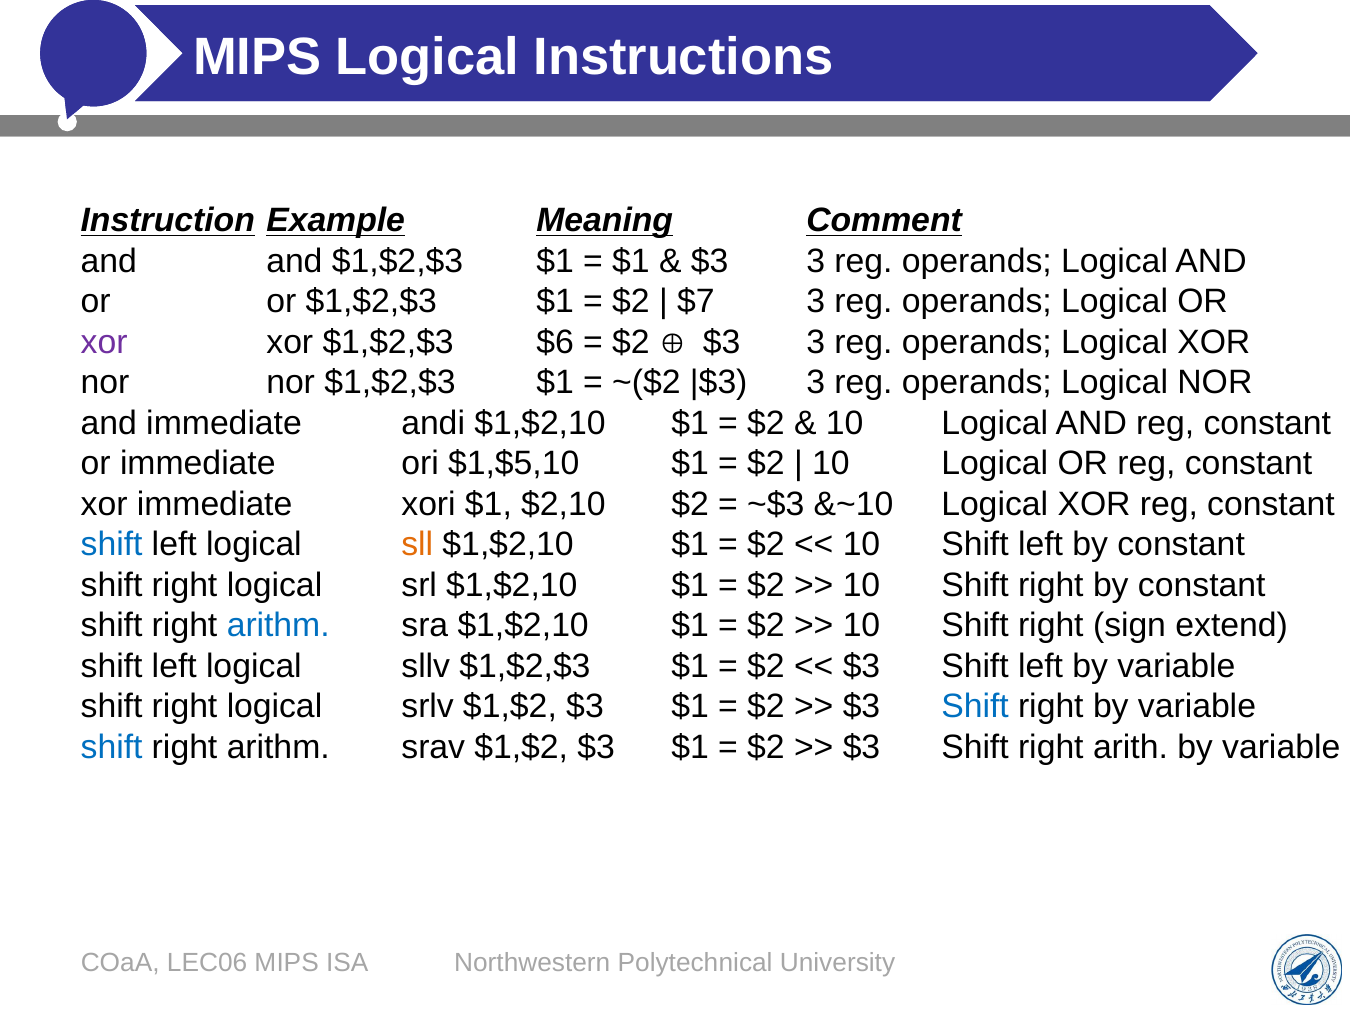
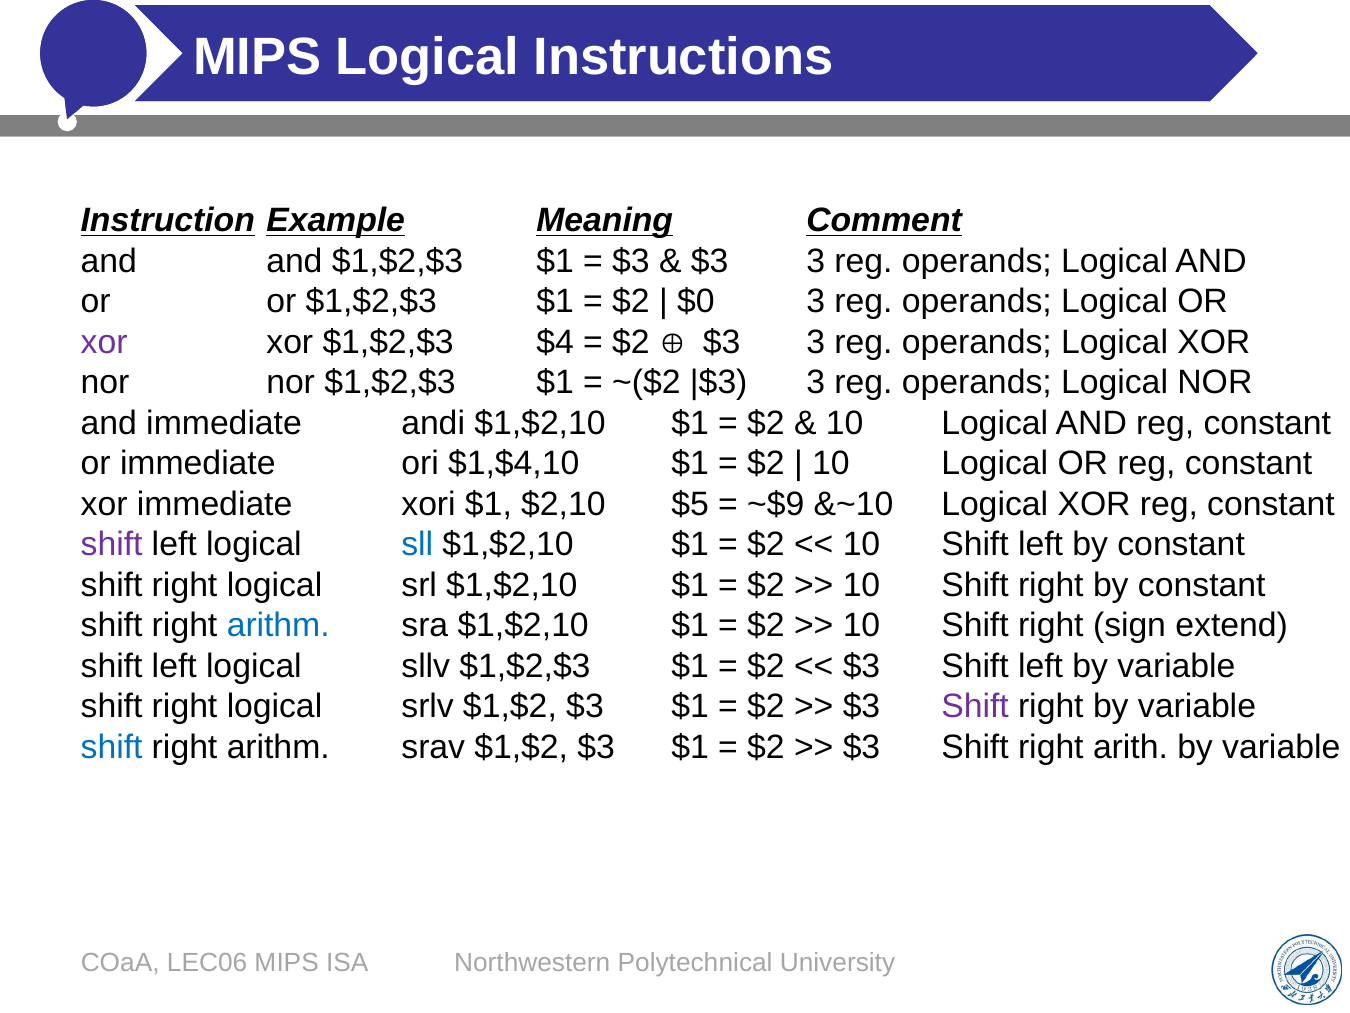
$1 at (631, 261): $1 -> $3
$7: $7 -> $0
$6: $6 -> $4
$1,$5,10: $1,$5,10 -> $1,$4,10
$2,10 $2: $2 -> $5
~$3: ~$3 -> ~$9
shift at (112, 544) colour: blue -> purple
sll colour: orange -> blue
Shift at (975, 706) colour: blue -> purple
